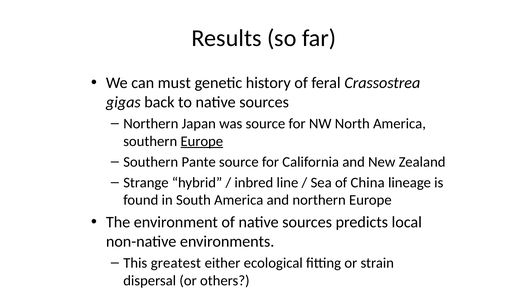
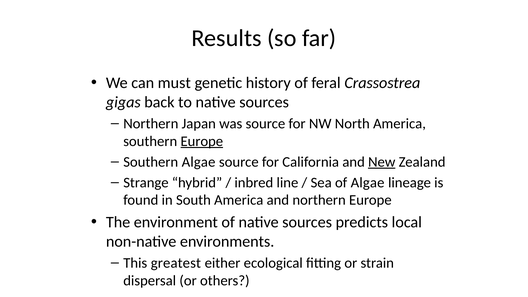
Southern Pante: Pante -> Algae
New underline: none -> present
of China: China -> Algae
